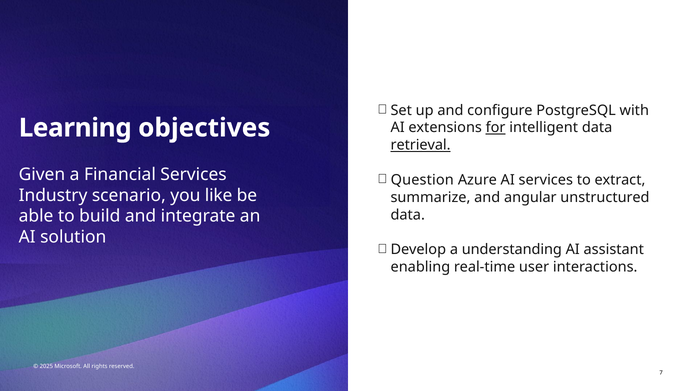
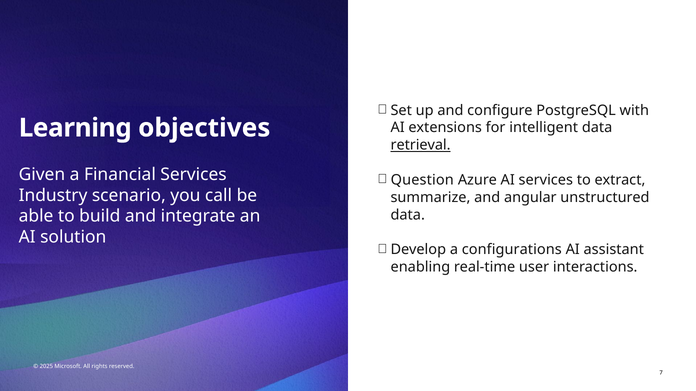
for underline: present -> none
like: like -> call
understanding: understanding -> configurations
